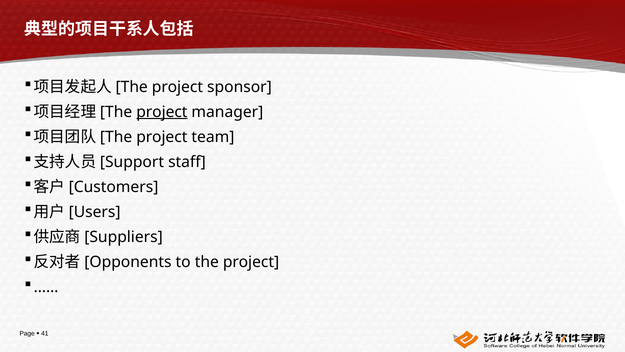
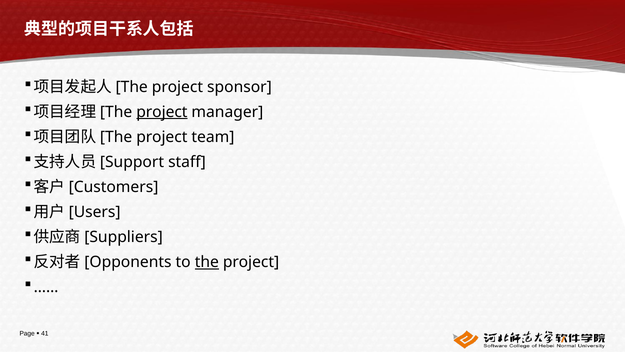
the at (207, 262) underline: none -> present
